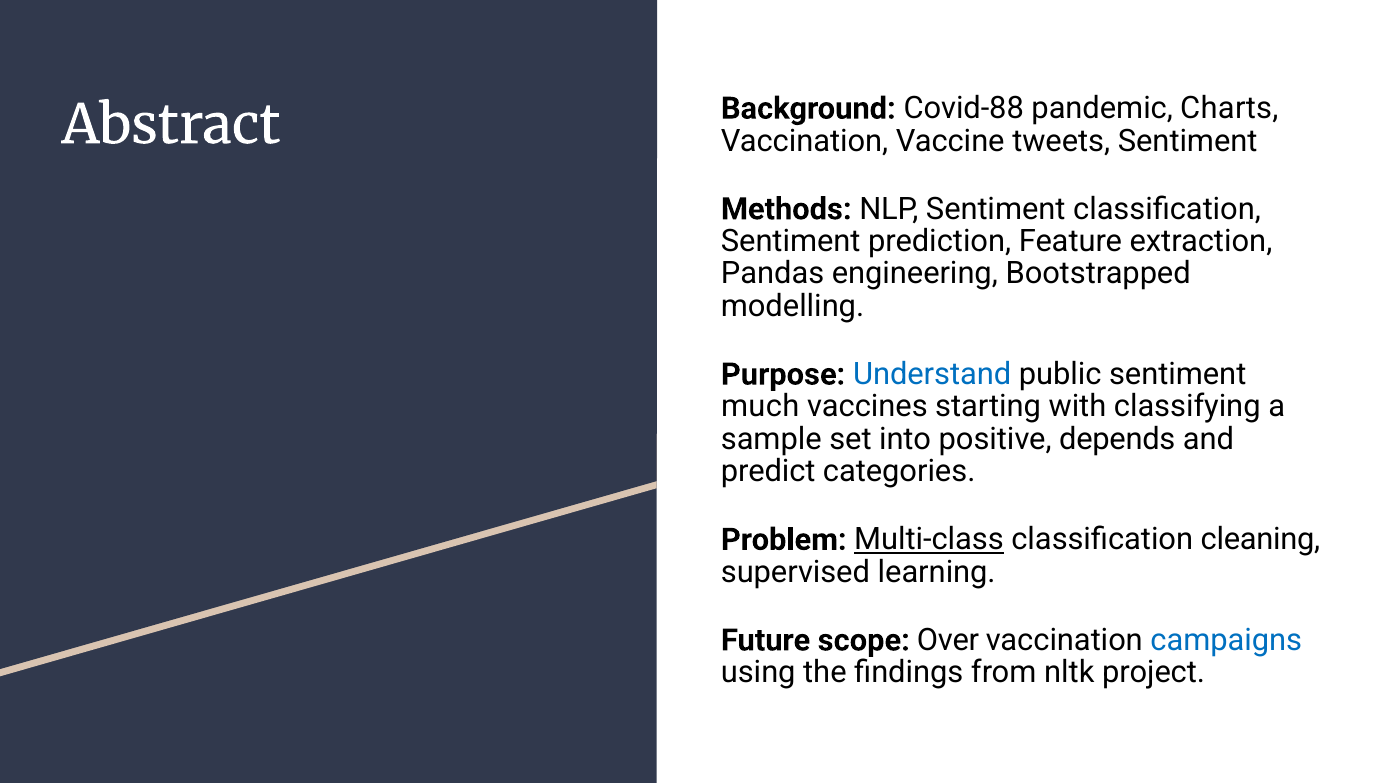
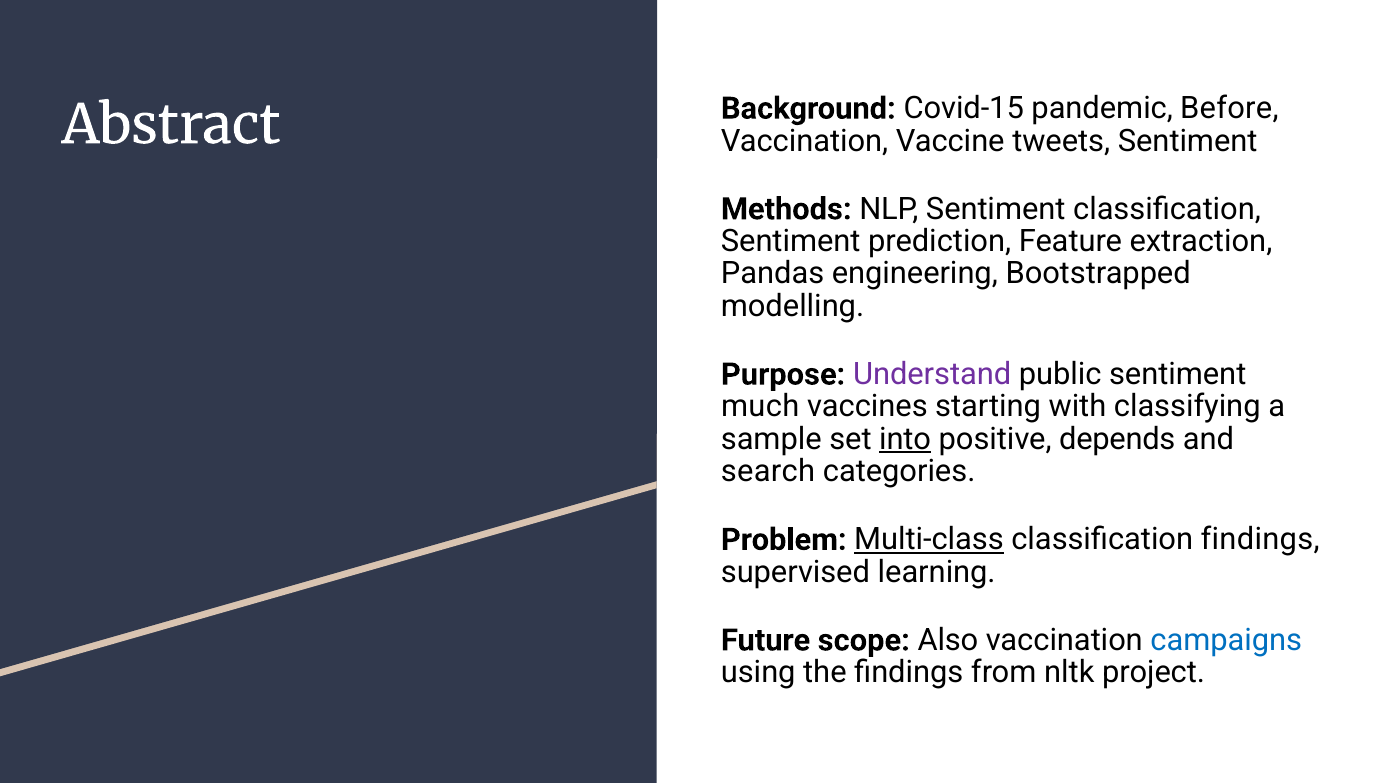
Covid-88: Covid-88 -> Covid-15
Charts: Charts -> Before
Understand colour: blue -> purple
into underline: none -> present
predict: predict -> search
classification cleaning: cleaning -> findings
Over: Over -> Also
